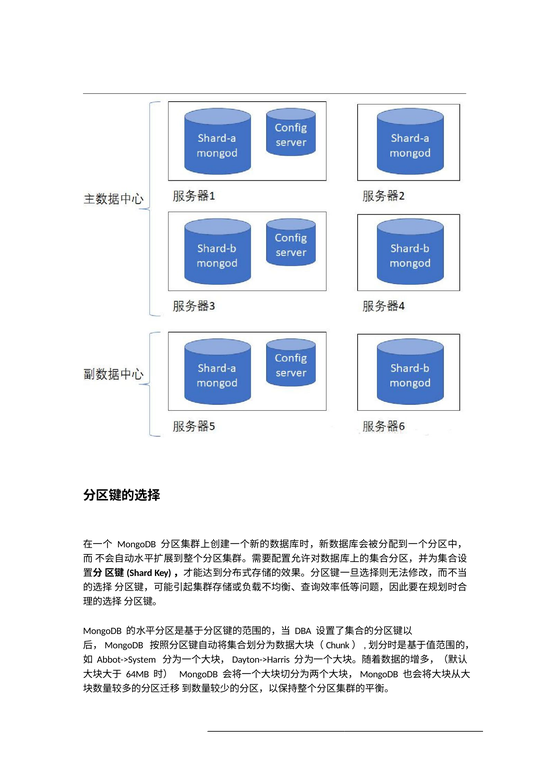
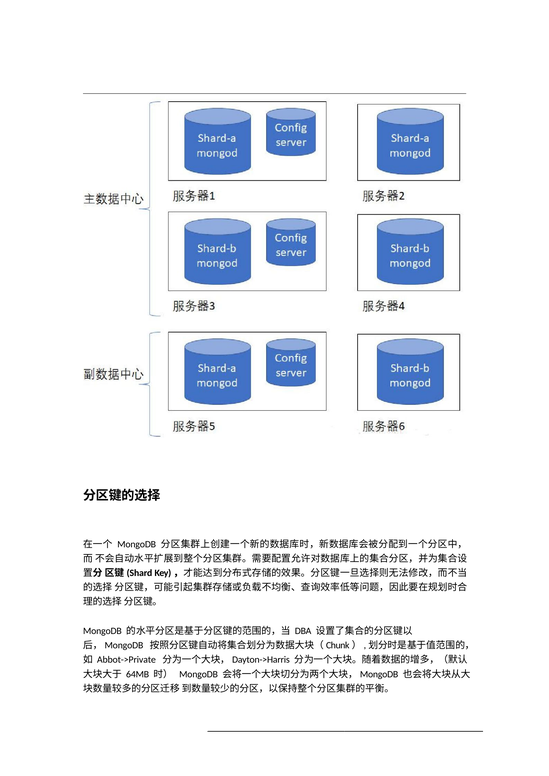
Abbot->System: Abbot->System -> Abbot->Private
